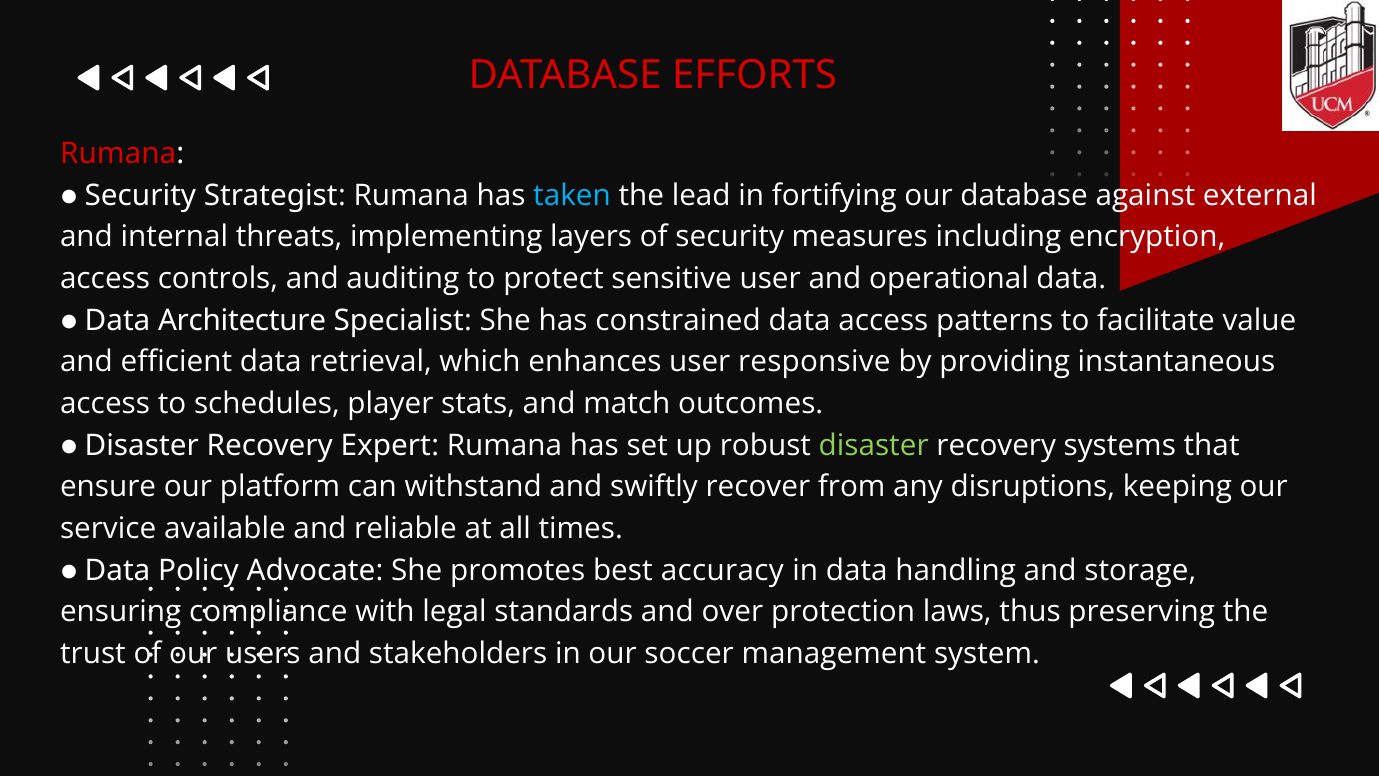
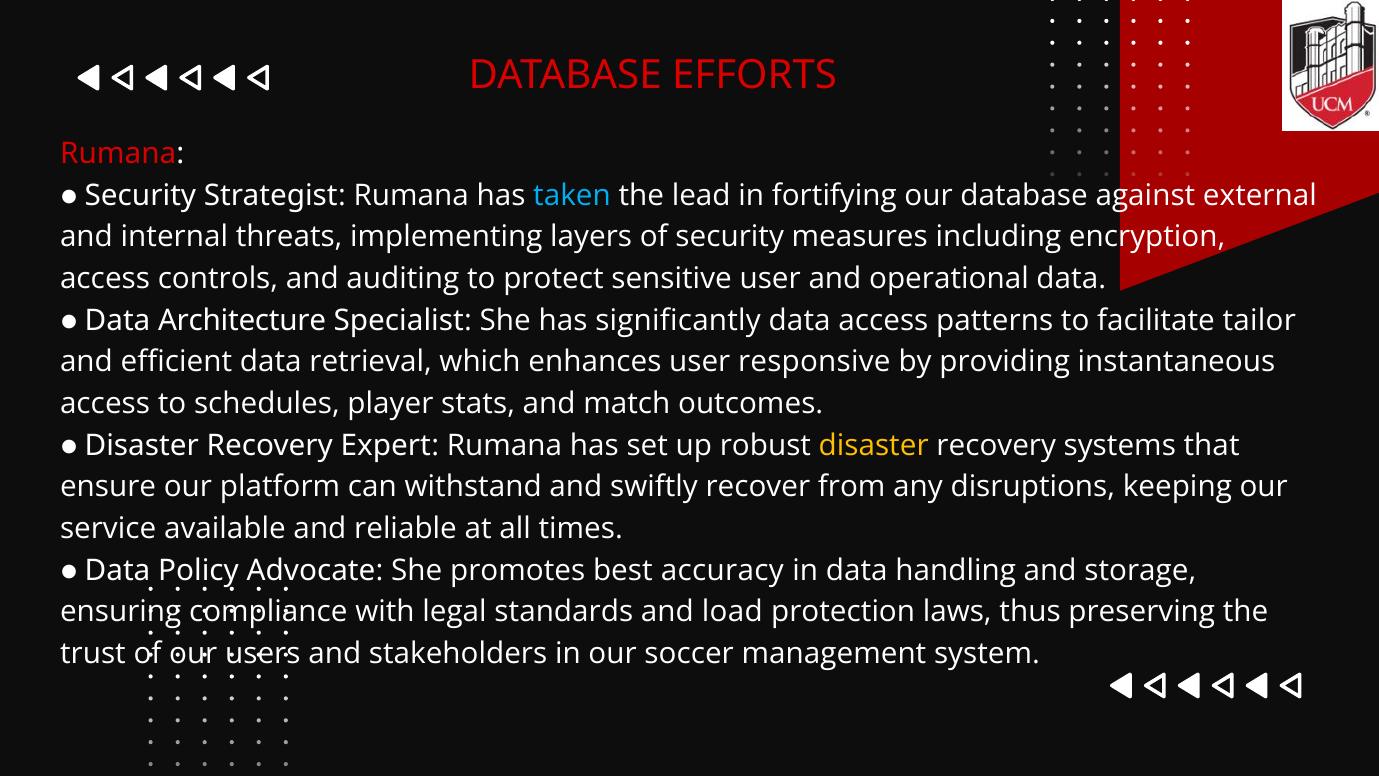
constrained: constrained -> significantly
value: value -> tailor
disaster at (874, 445) colour: light green -> yellow
over: over -> load
